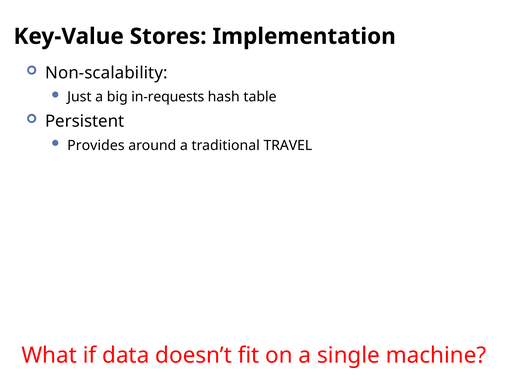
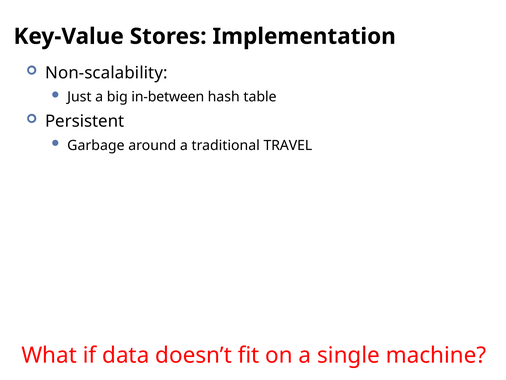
in-requests: in-requests -> in-between
Provides: Provides -> Garbage
